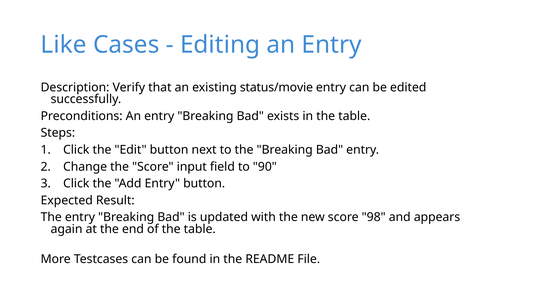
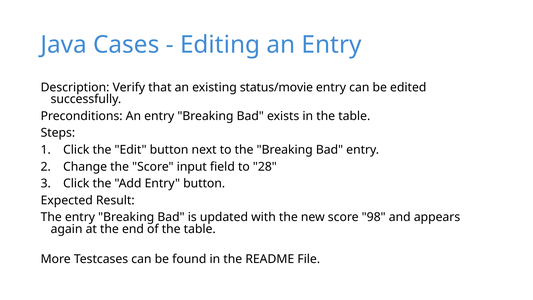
Like: Like -> Java
90: 90 -> 28
